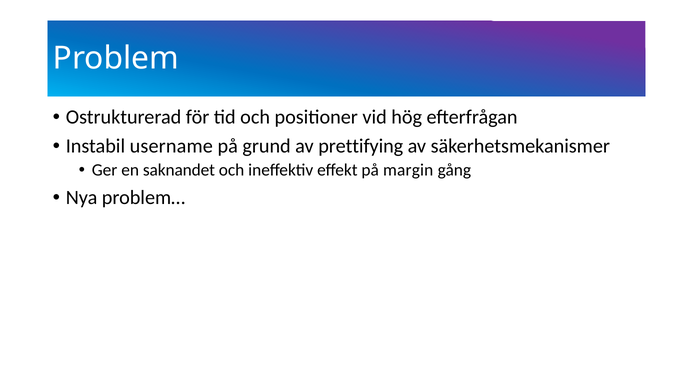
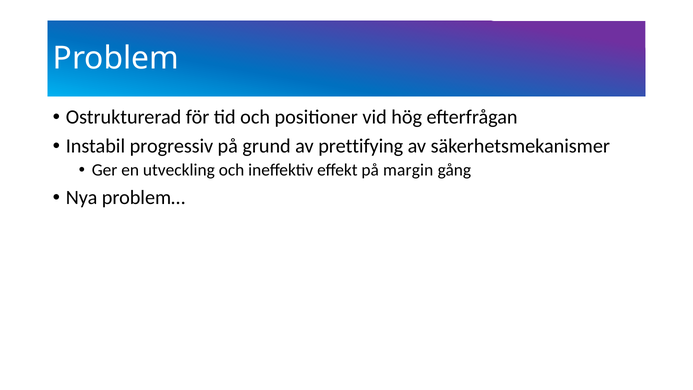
username: username -> progressiv
saknandet: saknandet -> utveckling
